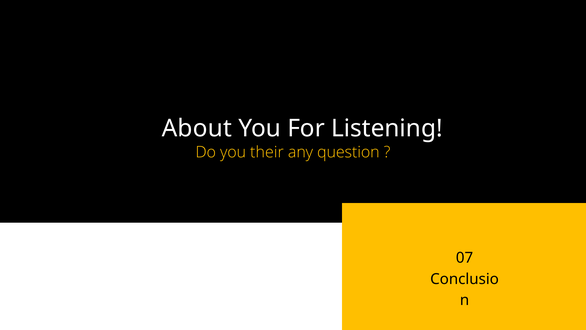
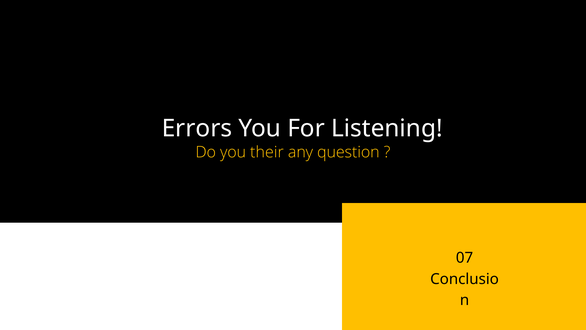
About: About -> Errors
